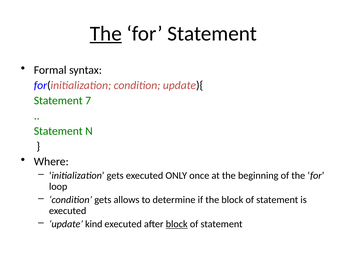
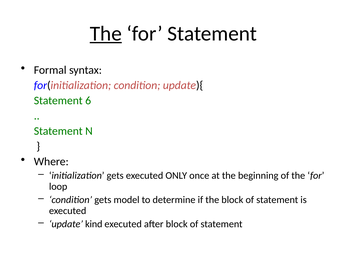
7: 7 -> 6
allows: allows -> model
block at (177, 224) underline: present -> none
